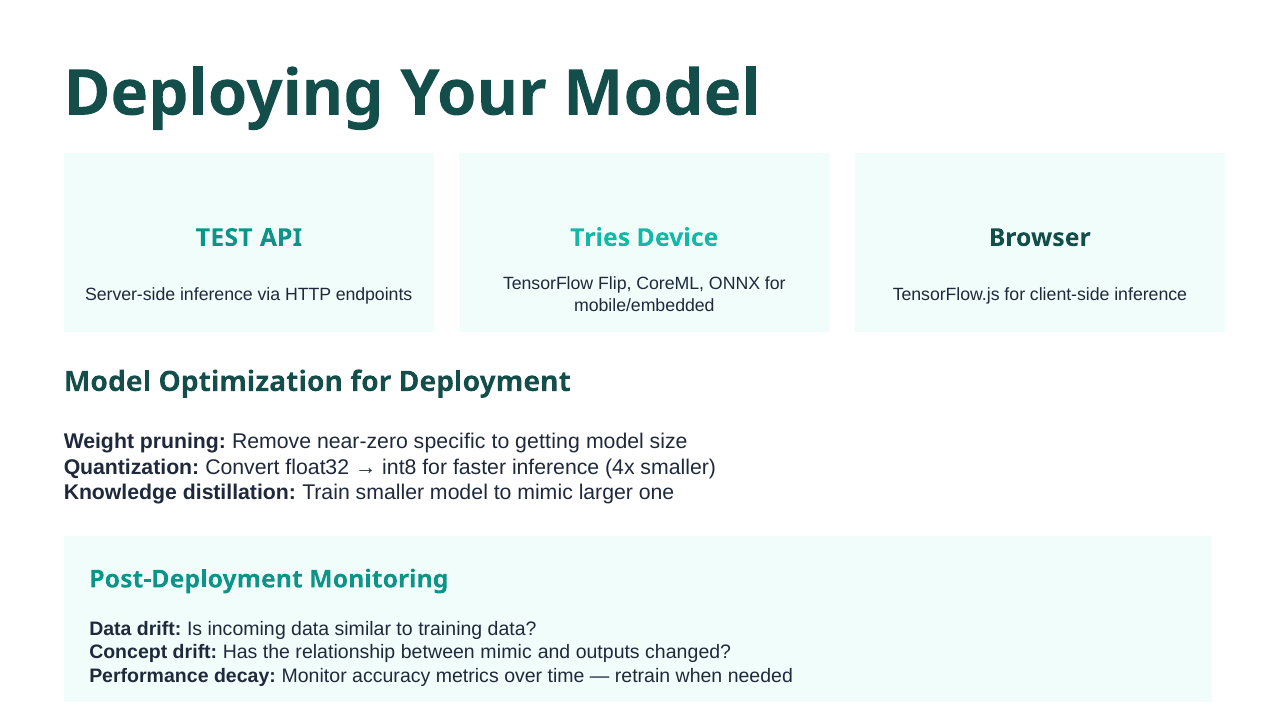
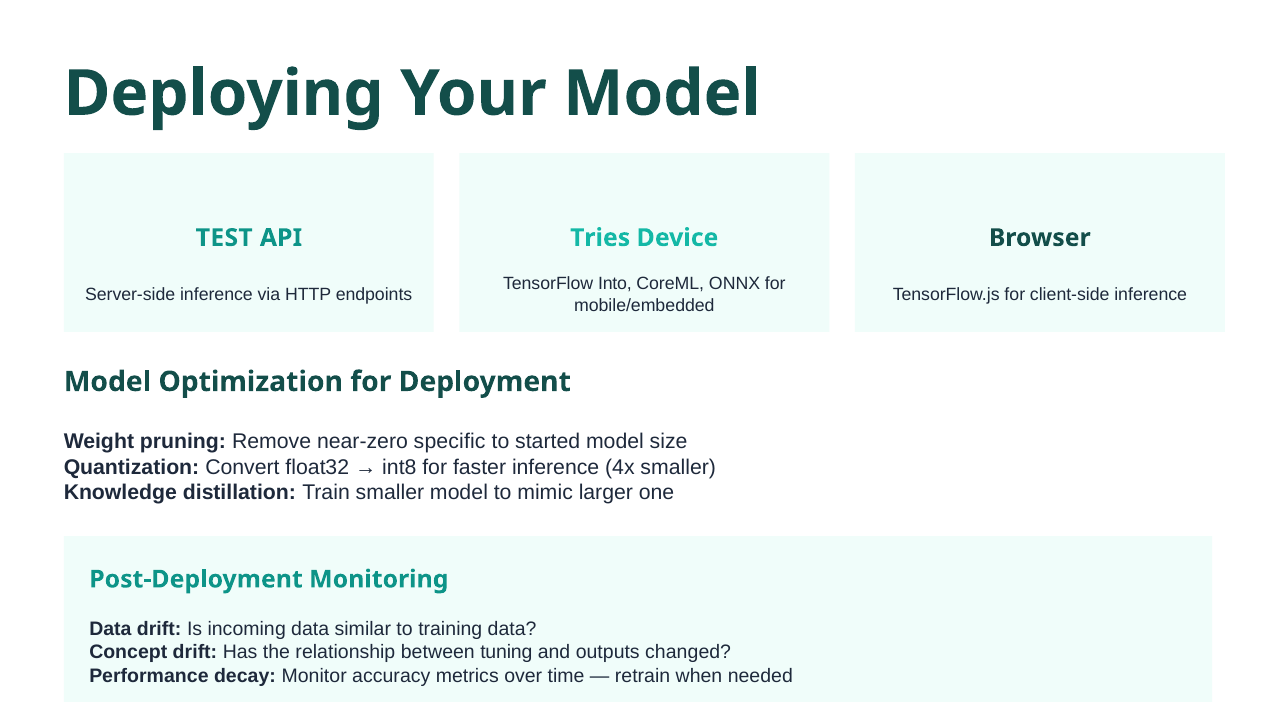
Flip: Flip -> Into
getting: getting -> started
between mimic: mimic -> tuning
